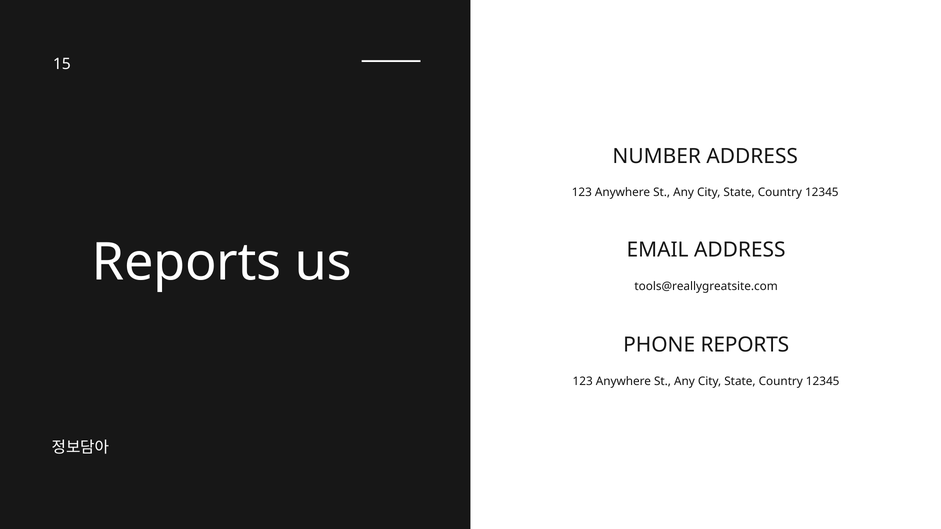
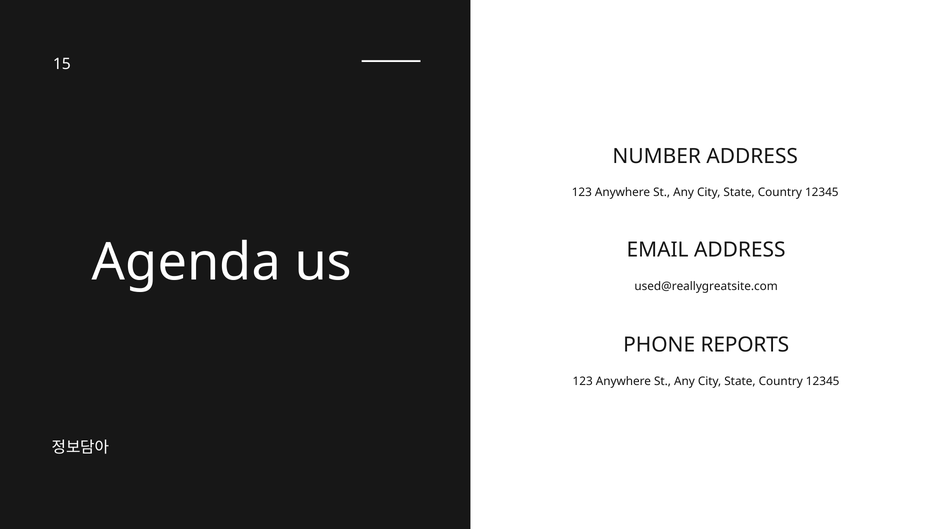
Reports at (187, 262): Reports -> Agenda
tools@reallygreatsite.com: tools@reallygreatsite.com -> used@reallygreatsite.com
